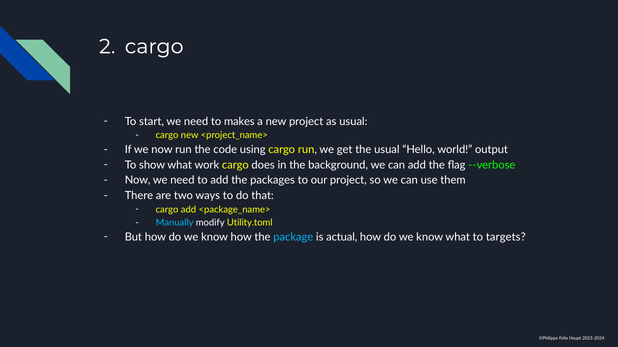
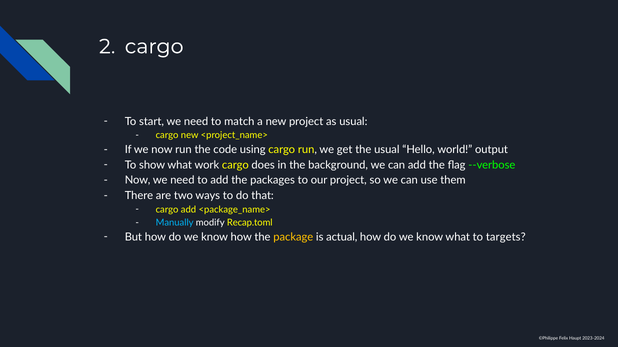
makes: makes -> match
Utility.toml: Utility.toml -> Recap.toml
package colour: light blue -> yellow
